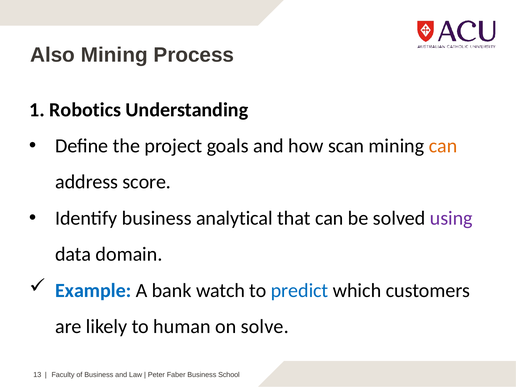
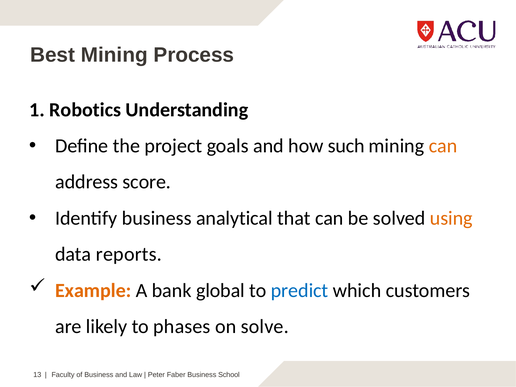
Also: Also -> Best
scan: scan -> such
using colour: purple -> orange
domain: domain -> reports
Example colour: blue -> orange
watch: watch -> global
human: human -> phases
